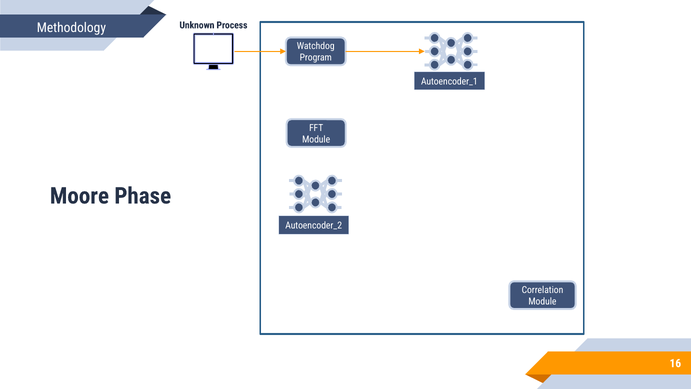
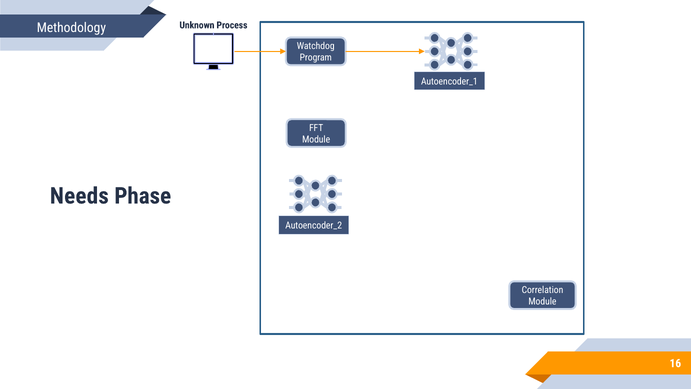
Moore: Moore -> Needs
